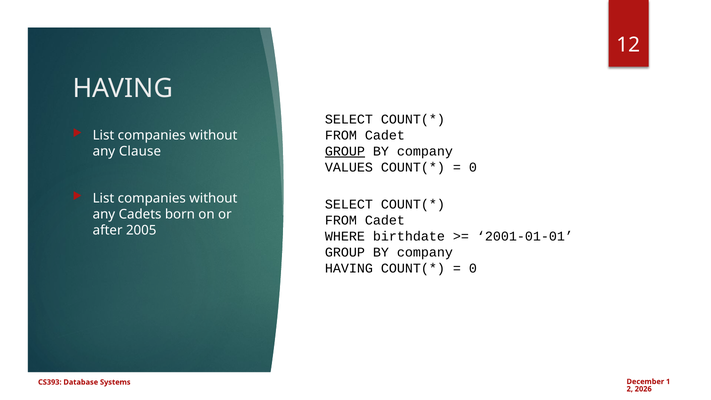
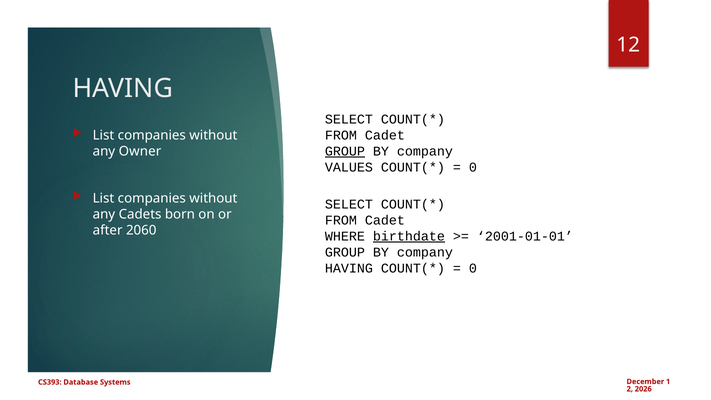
Clause: Clause -> Owner
2005: 2005 -> 2060
birthdate underline: none -> present
